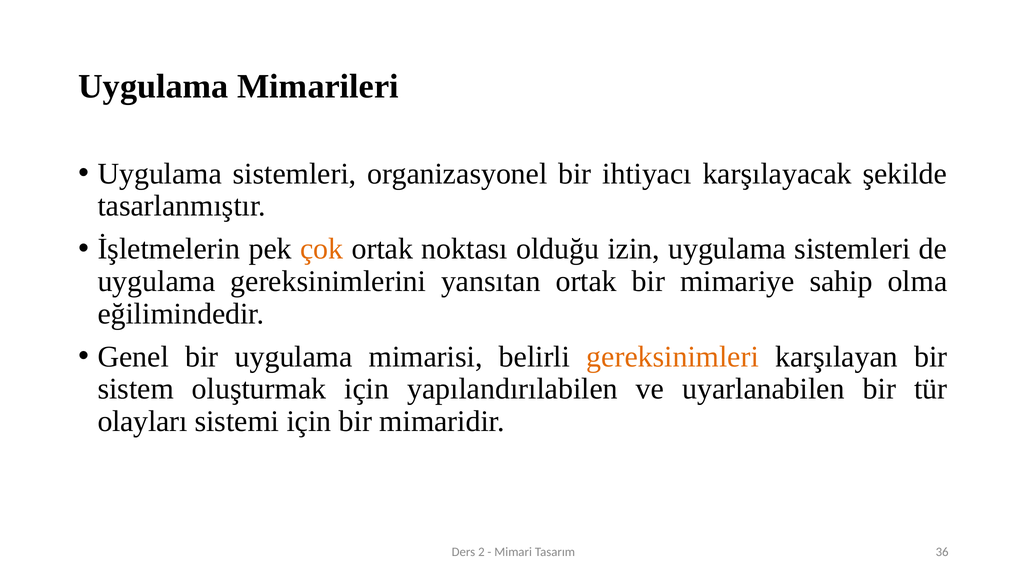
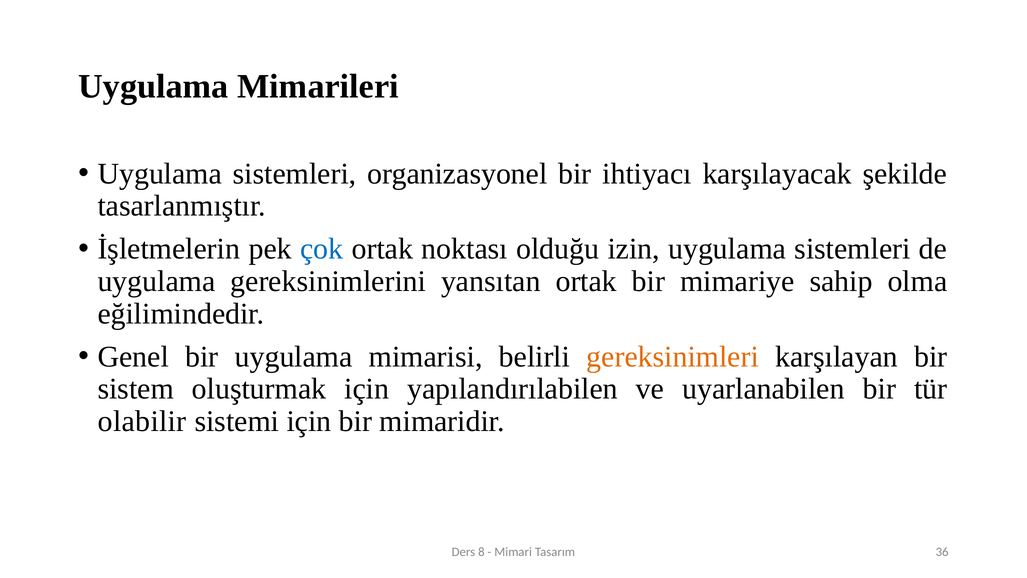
çok colour: orange -> blue
olayları: olayları -> olabilir
2: 2 -> 8
